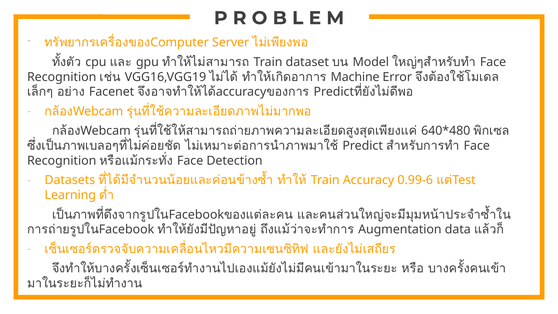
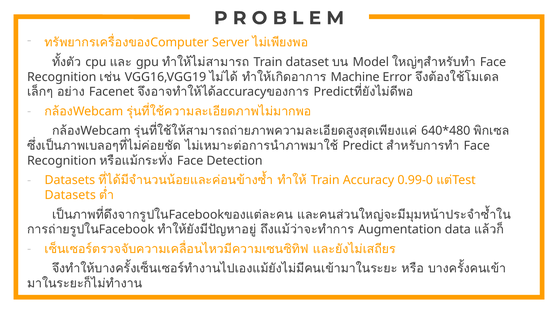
0.99-6: 0.99-6 -> 0.99-0
Learning at (70, 195): Learning -> Datasets
